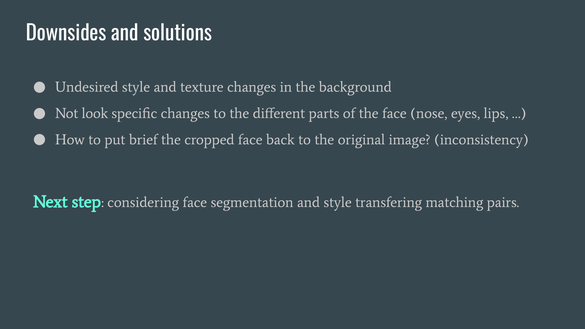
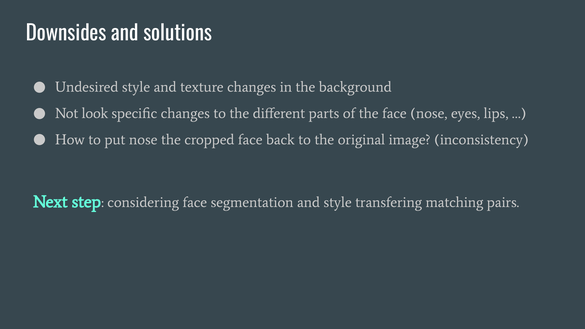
put brief: brief -> nose
